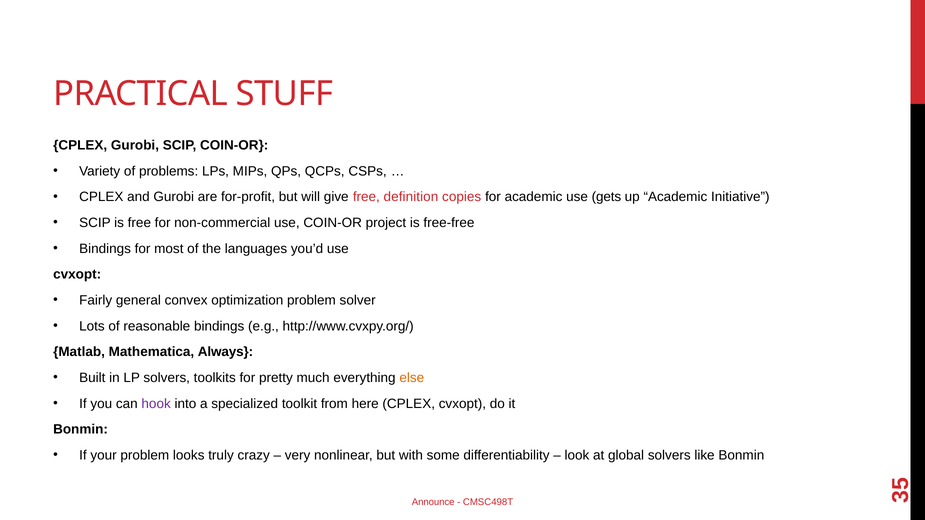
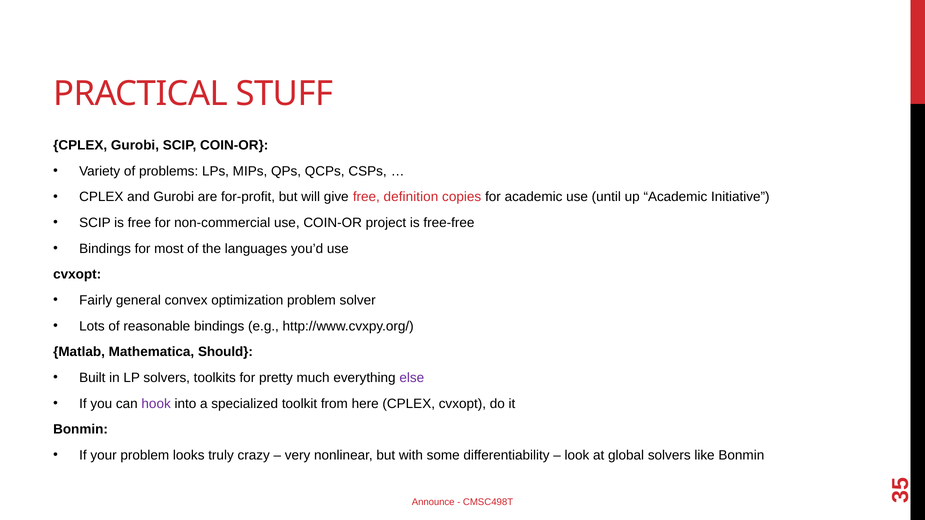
gets: gets -> until
Always: Always -> Should
else colour: orange -> purple
